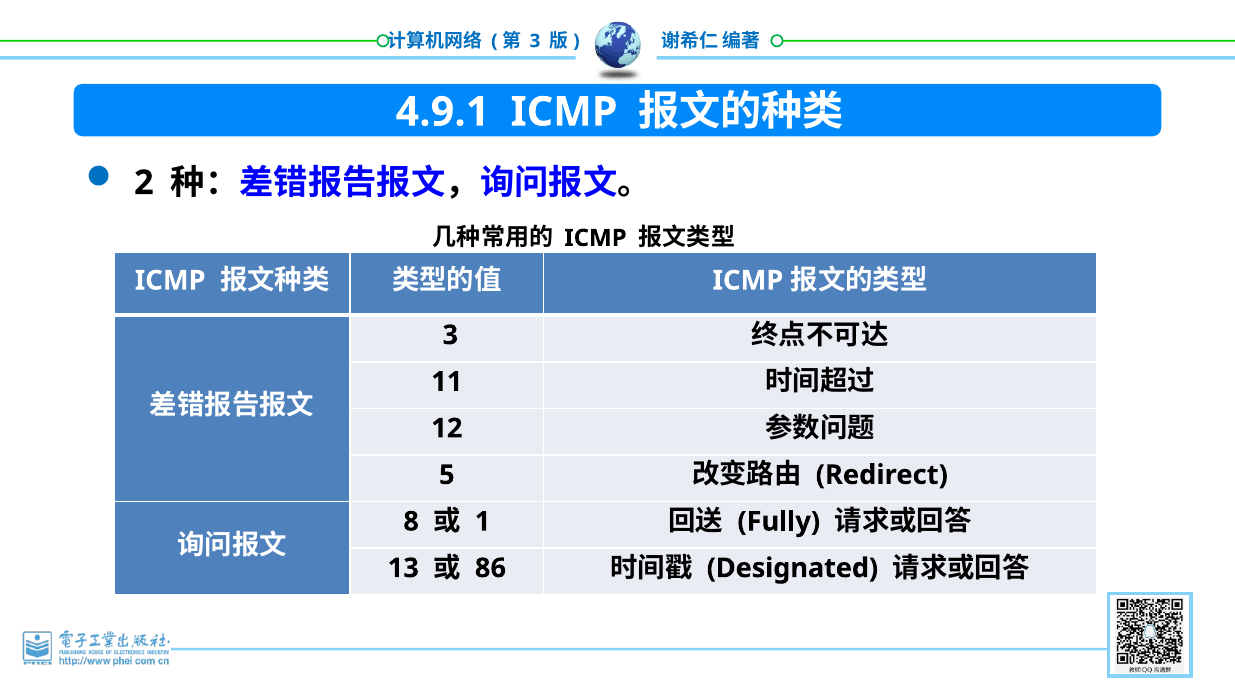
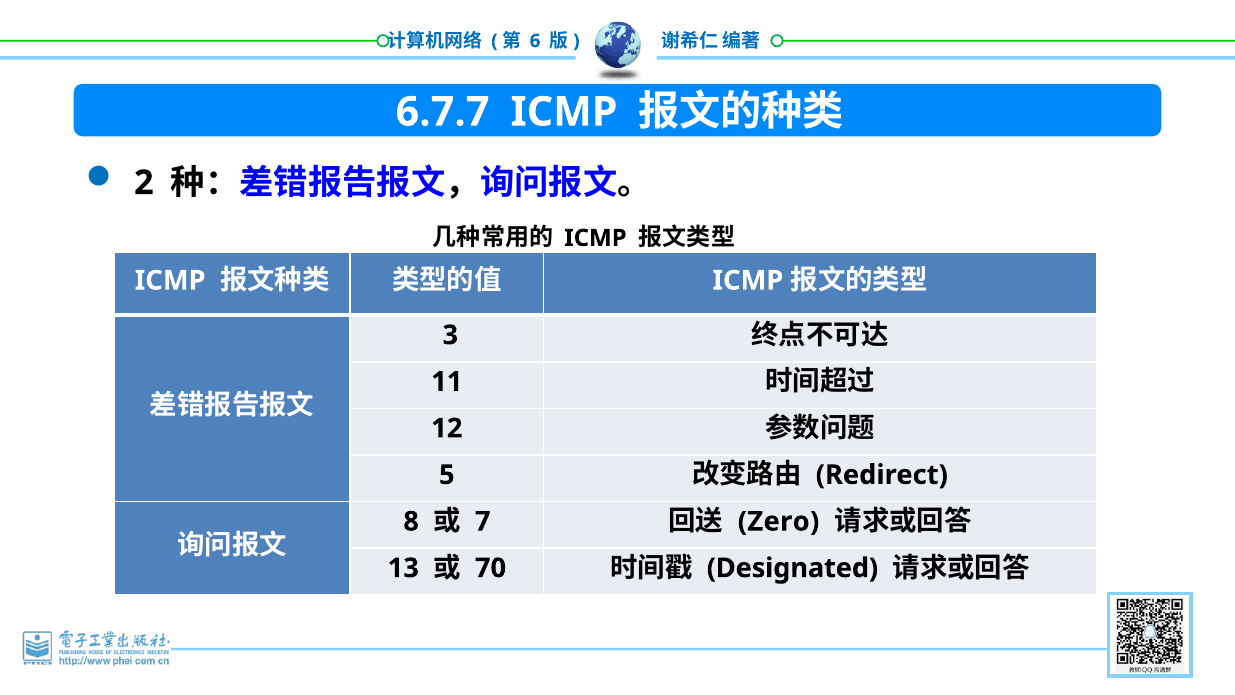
3 at (535, 41): 3 -> 6
4.9.1: 4.9.1 -> 6.7.7
1: 1 -> 7
Fully: Fully -> Zero
86: 86 -> 70
